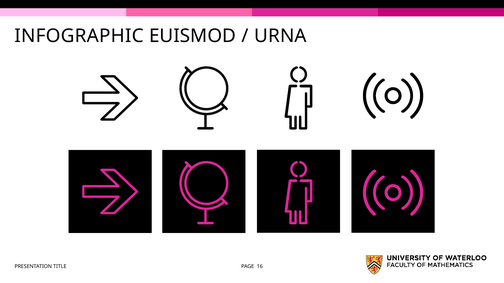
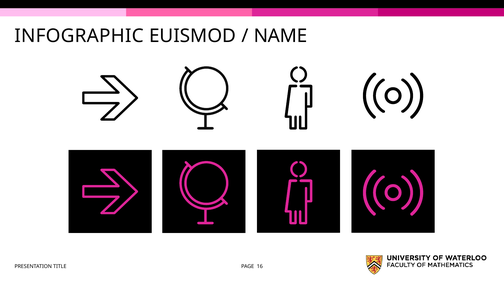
URNA: URNA -> NAME
